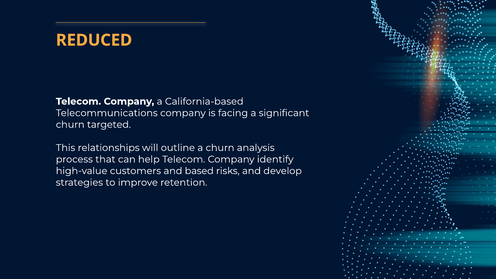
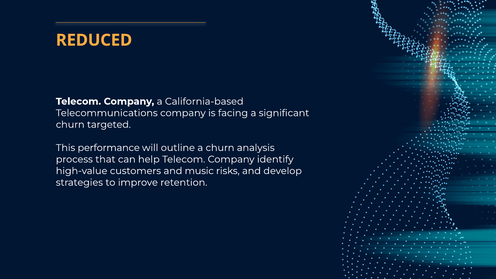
relationships: relationships -> performance
based: based -> music
